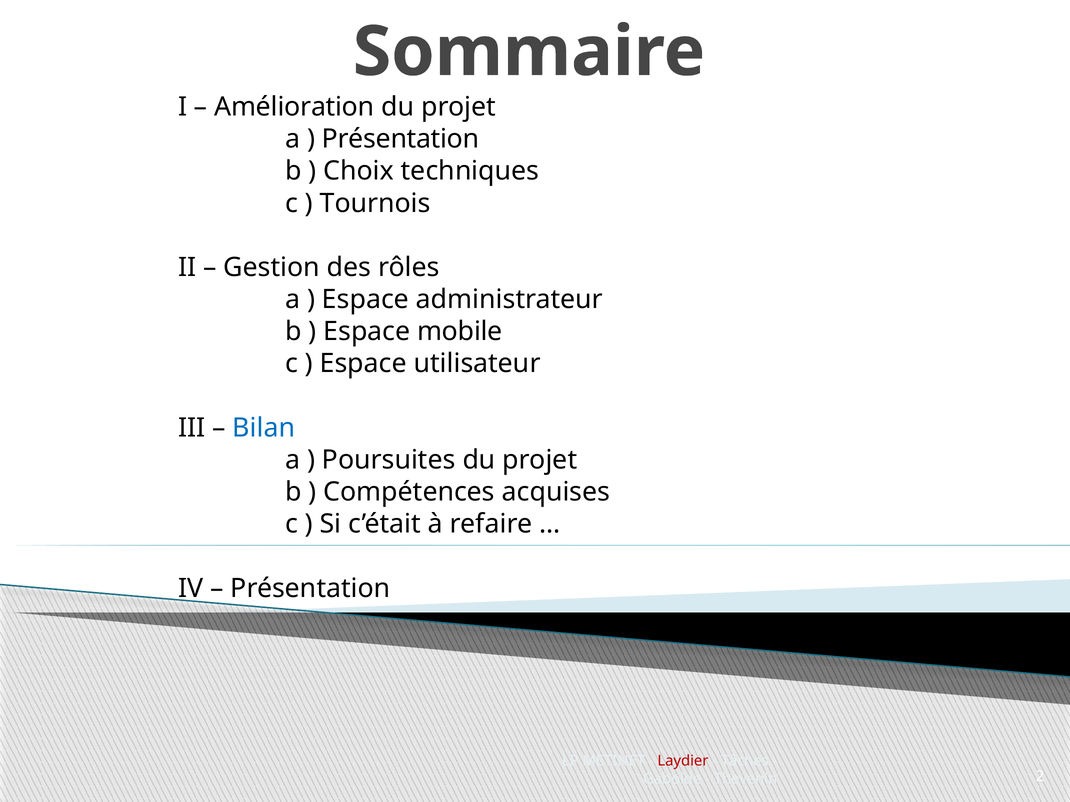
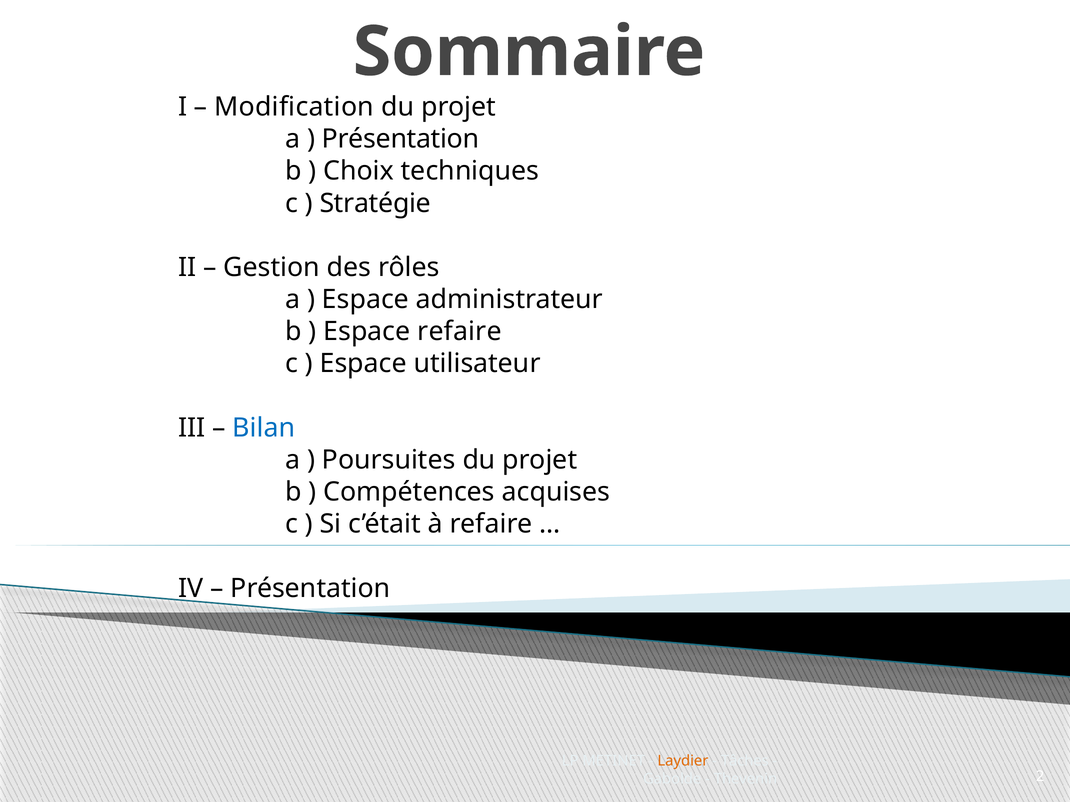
Amélioration: Amélioration -> Modification
Tournois: Tournois -> Stratégie
Espace mobile: mobile -> refaire
Laydier colour: red -> orange
